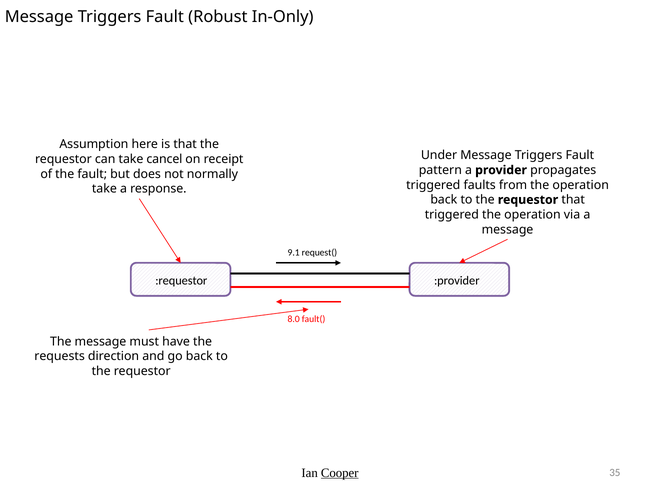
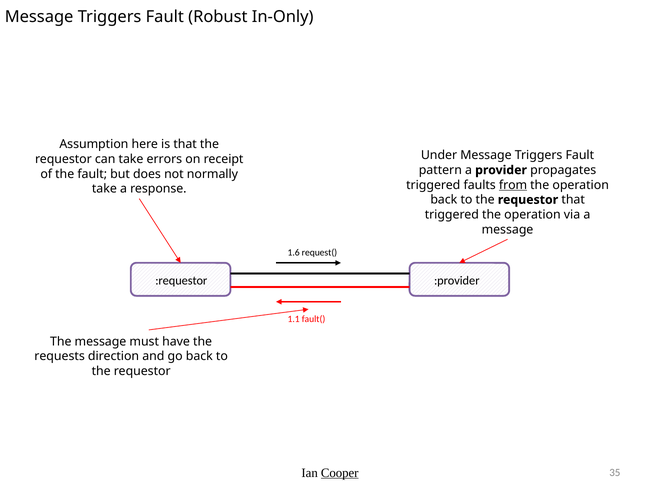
cancel: cancel -> errors
from underline: none -> present
9.1: 9.1 -> 1.6
8.0: 8.0 -> 1.1
